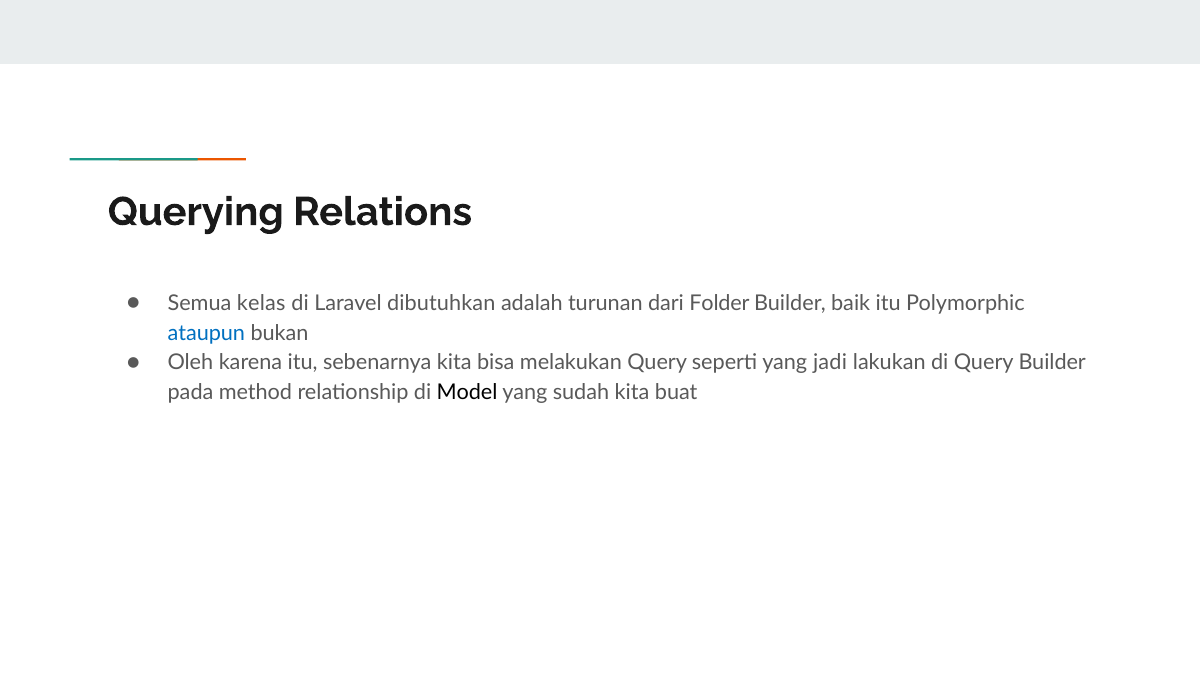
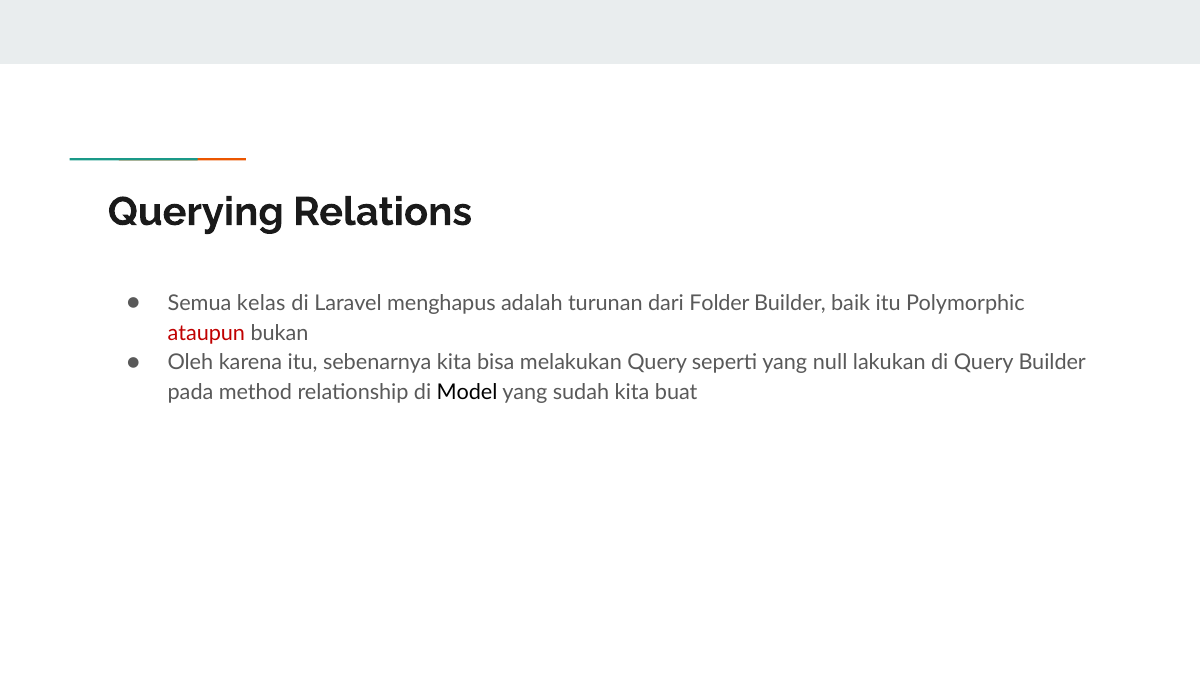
dibutuhkan: dibutuhkan -> menghapus
ataupun colour: blue -> red
jadi: jadi -> null
